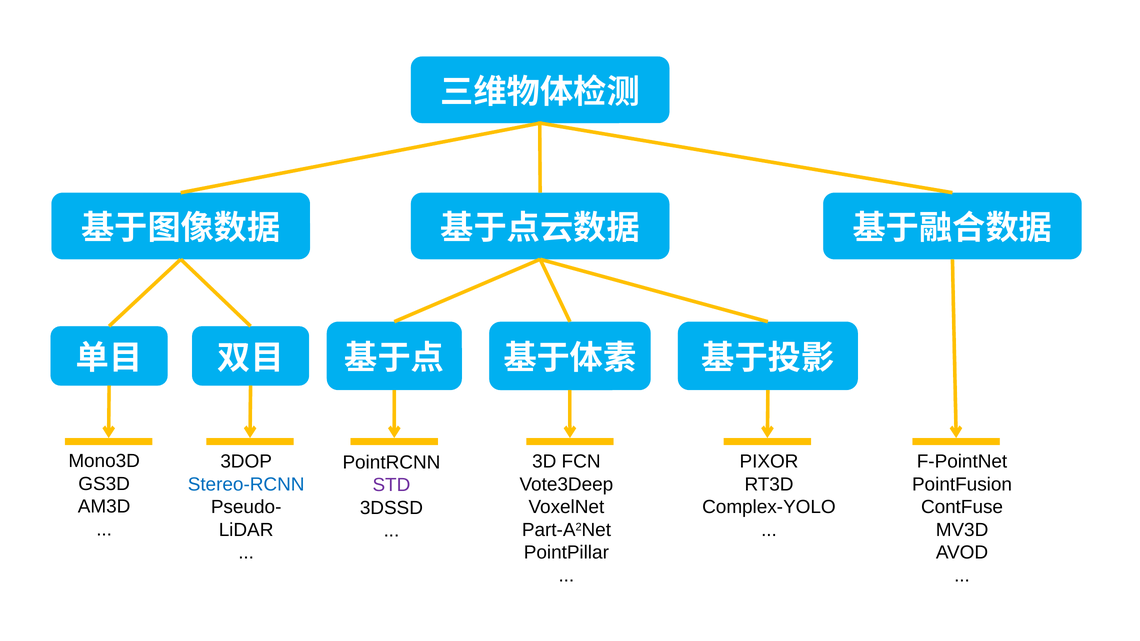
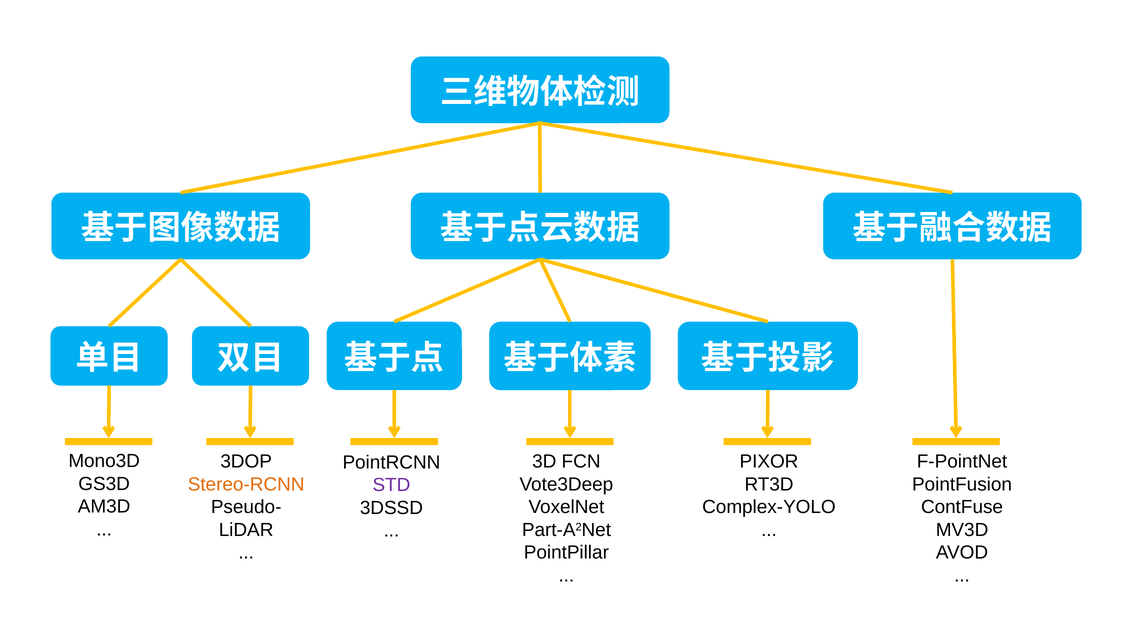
Stereo-RCNN colour: blue -> orange
